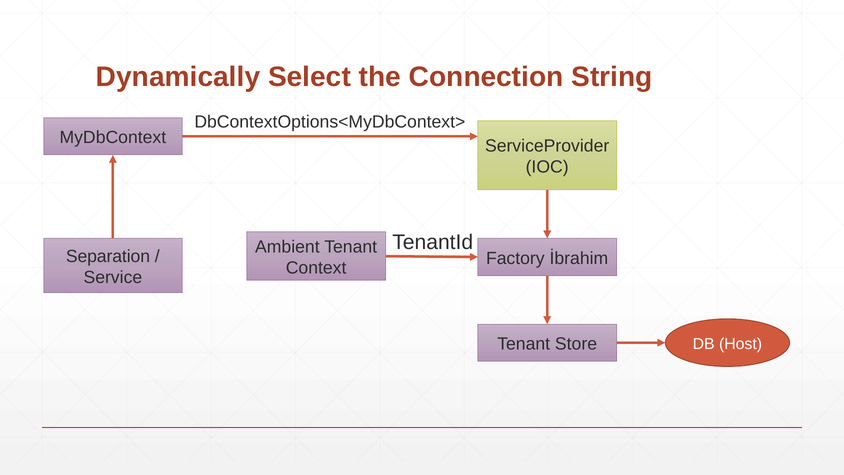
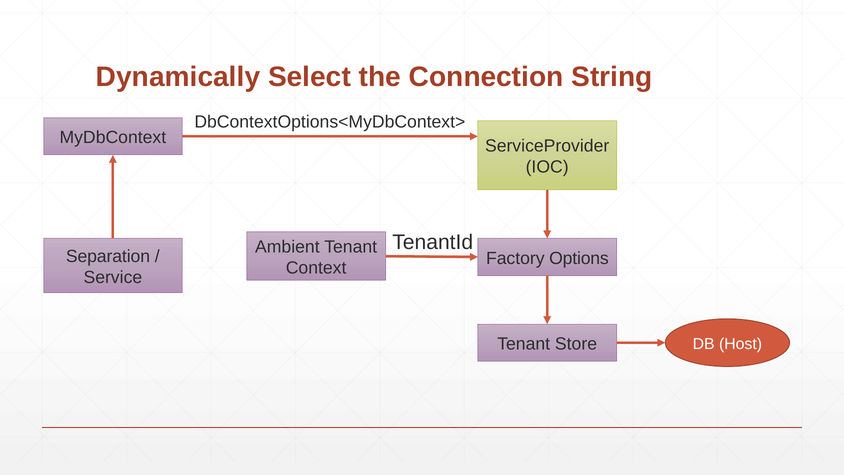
İbrahim: İbrahim -> Options
